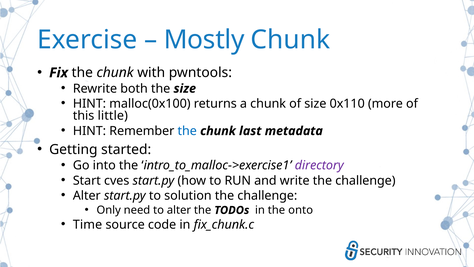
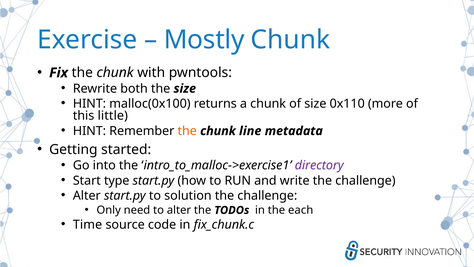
the at (187, 131) colour: blue -> orange
last: last -> line
cves: cves -> type
onto: onto -> each
